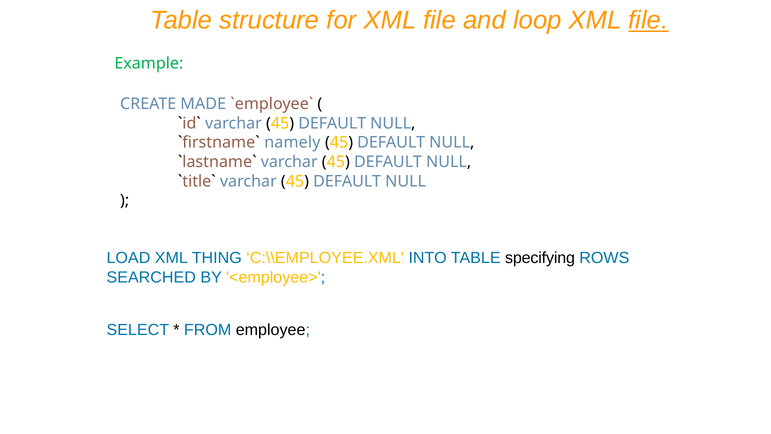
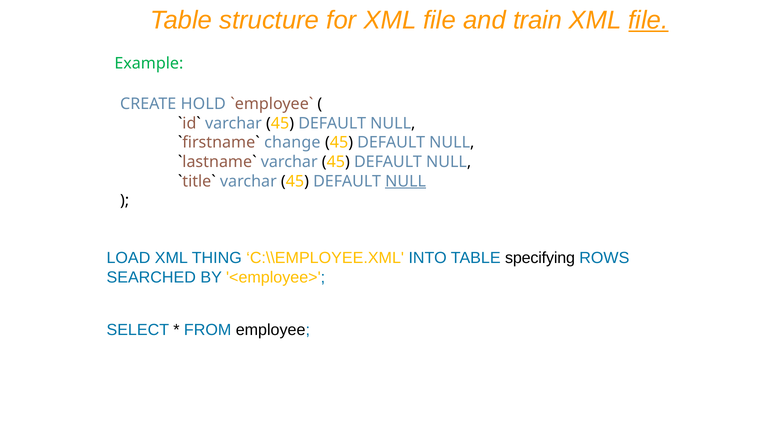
loop: loop -> train
MADE: MADE -> HOLD
namely: namely -> change
NULL at (406, 181) underline: none -> present
